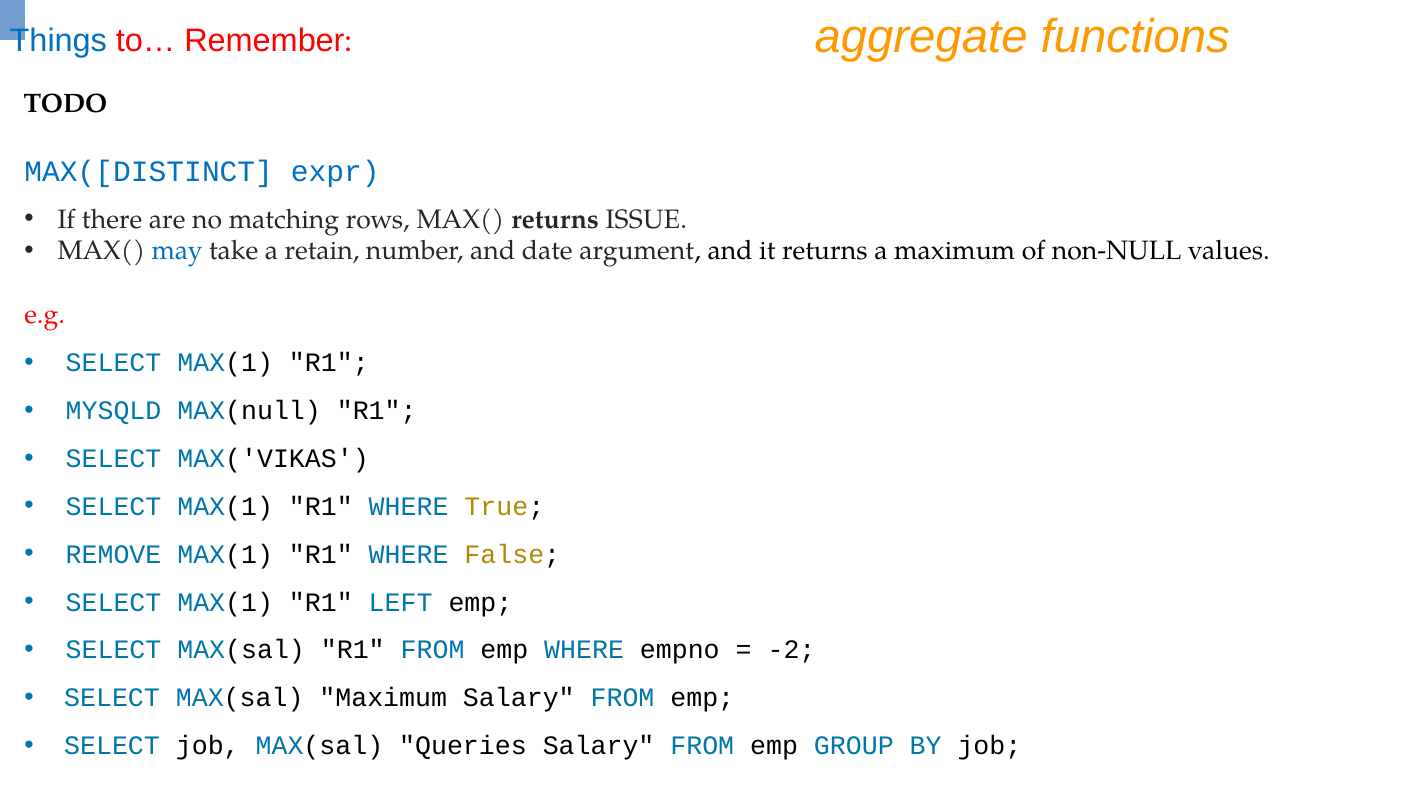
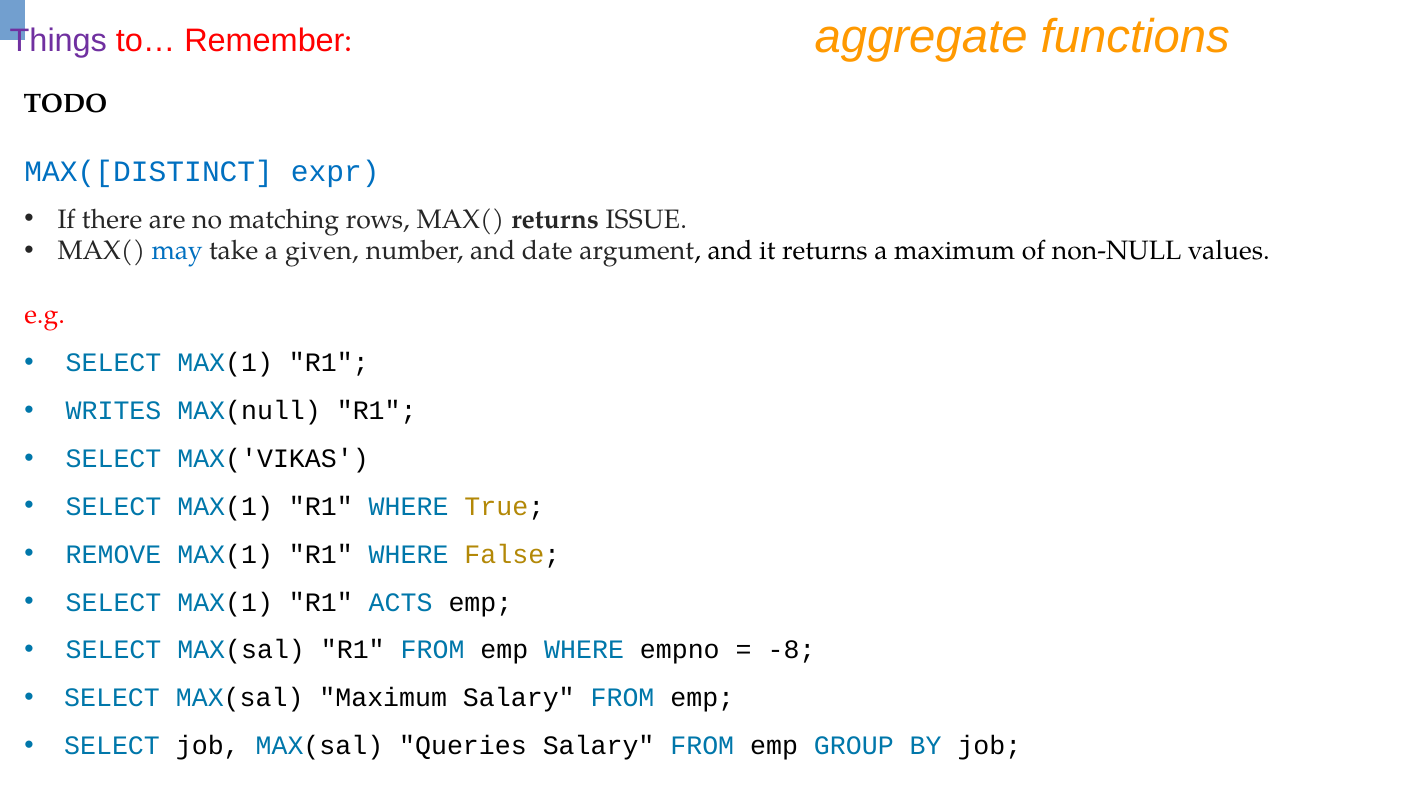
Things colour: blue -> purple
retain: retain -> given
MYSQLD: MYSQLD -> WRITES
LEFT: LEFT -> ACTS
-2: -2 -> -8
